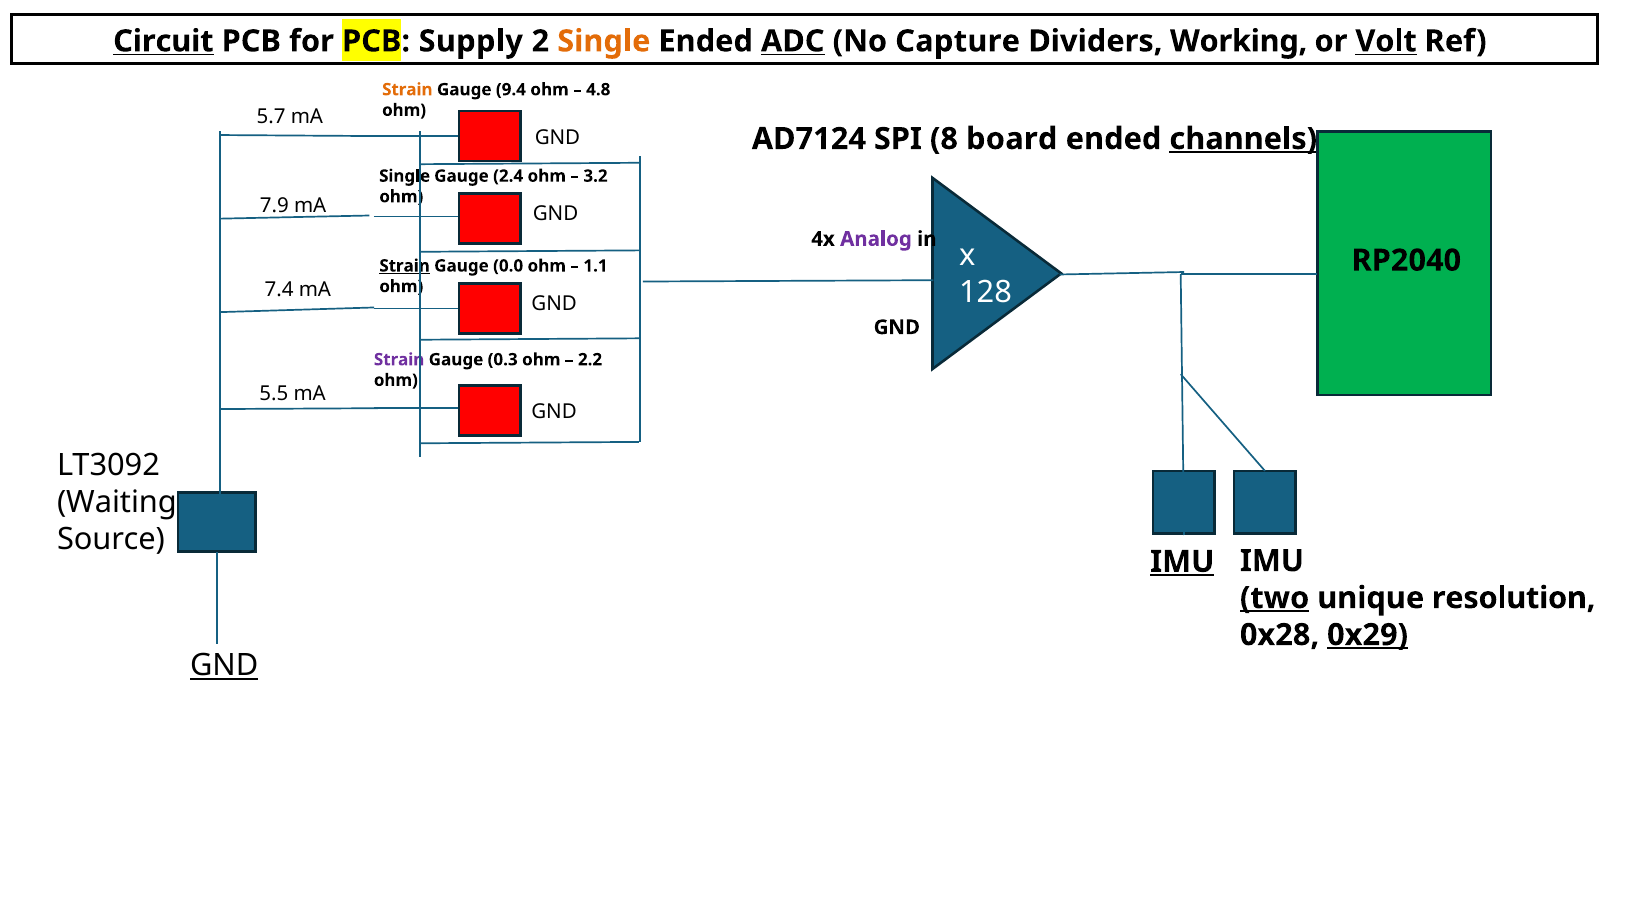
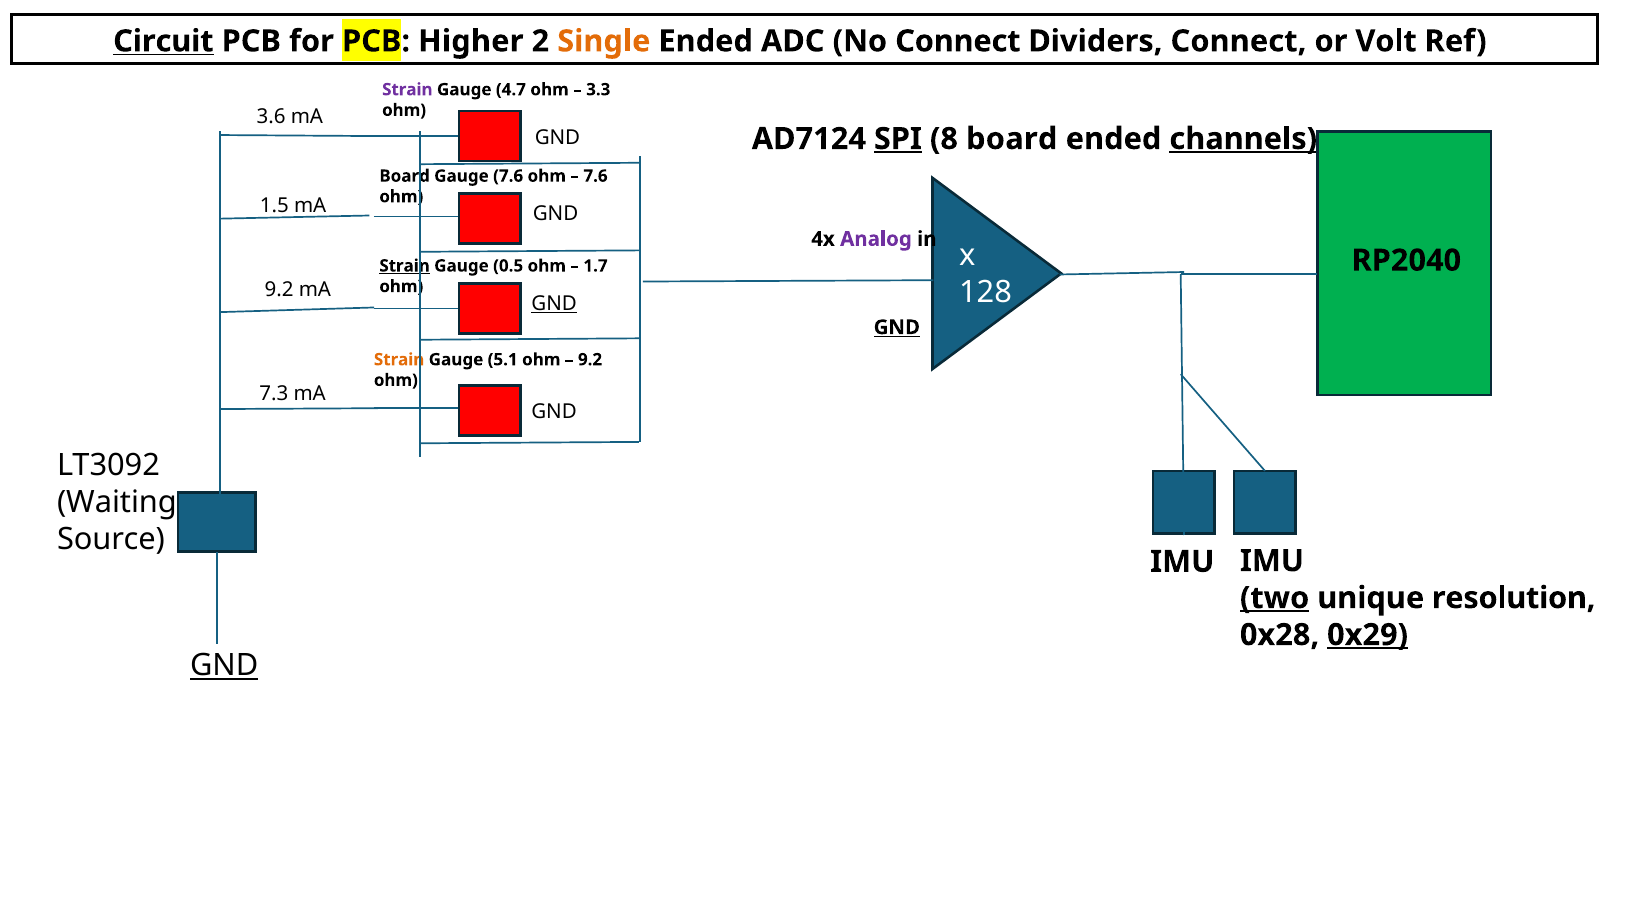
Supply: Supply -> Higher
ADC underline: present -> none
No Capture: Capture -> Connect
Dividers Working: Working -> Connect
Volt underline: present -> none
Strain at (407, 90) colour: orange -> purple
9.4: 9.4 -> 4.7
4.8: 4.8 -> 3.3
5.7: 5.7 -> 3.6
SPI underline: none -> present
Single at (405, 176): Single -> Board
Gauge 2.4: 2.4 -> 7.6
3.2 at (596, 176): 3.2 -> 7.6
7.9: 7.9 -> 1.5
0.0: 0.0 -> 0.5
1.1: 1.1 -> 1.7
7.4 at (279, 290): 7.4 -> 9.2
GND at (554, 303) underline: none -> present
GND at (897, 327) underline: none -> present
Strain at (399, 360) colour: purple -> orange
0.3: 0.3 -> 5.1
2.2 at (590, 360): 2.2 -> 9.2
5.5: 5.5 -> 7.3
IMU at (1182, 562) underline: present -> none
